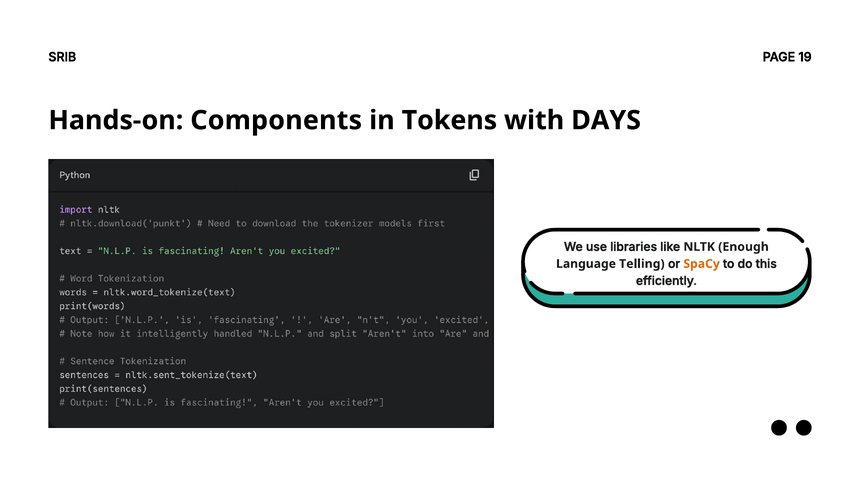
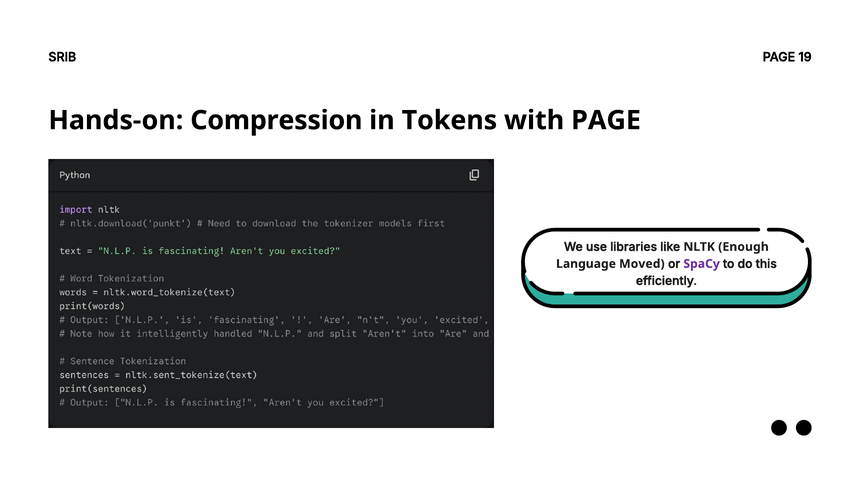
Components: Components -> Compression
with DAYS: DAYS -> PAGE
Telling: Telling -> Moved
SpaCy colour: orange -> purple
